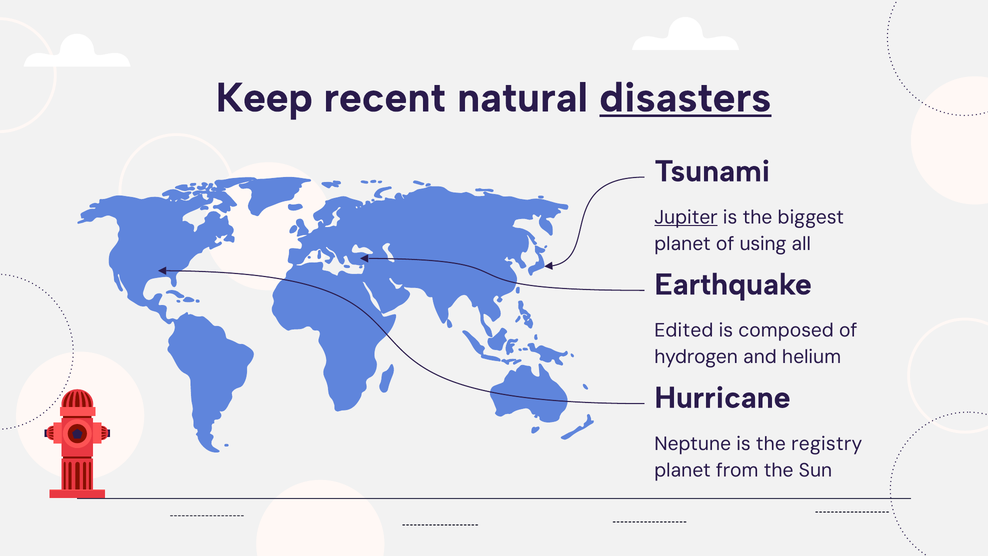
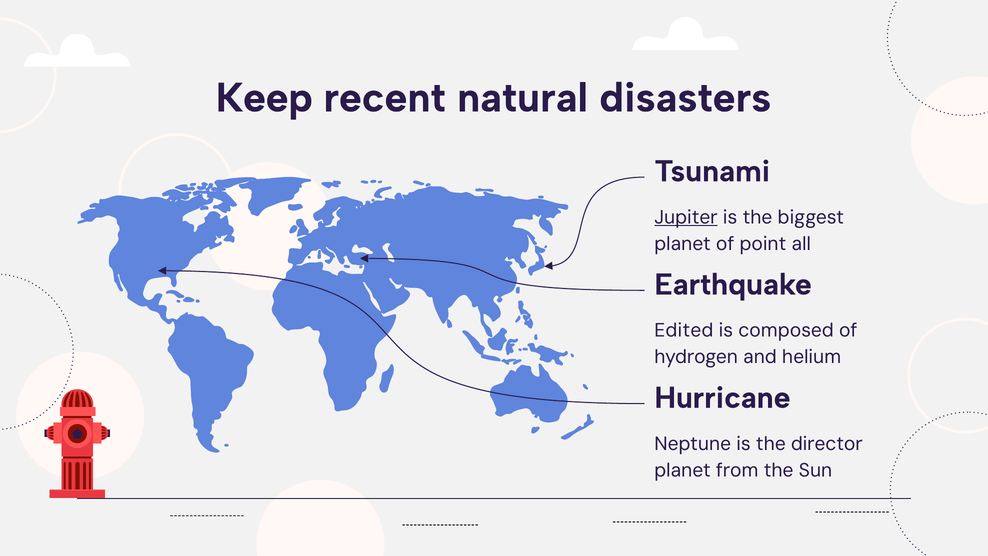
disasters underline: present -> none
using: using -> point
registry: registry -> director
